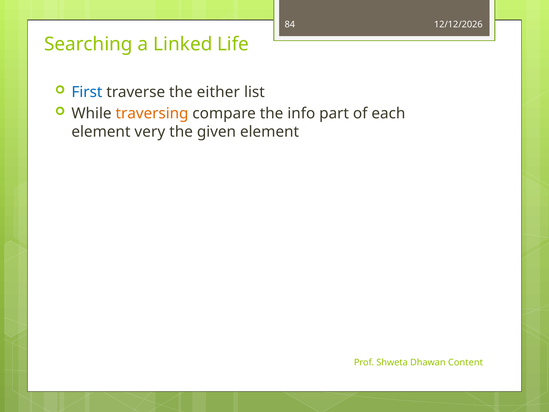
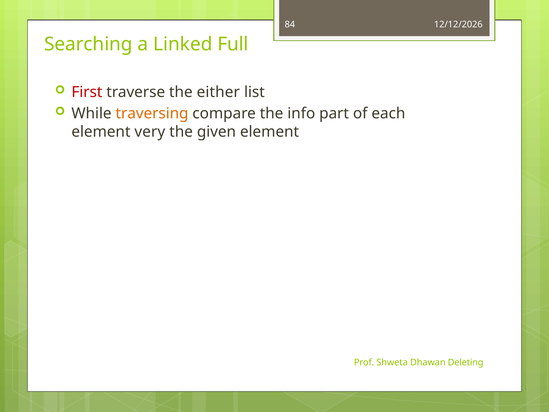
Life: Life -> Full
First colour: blue -> red
Content: Content -> Deleting
